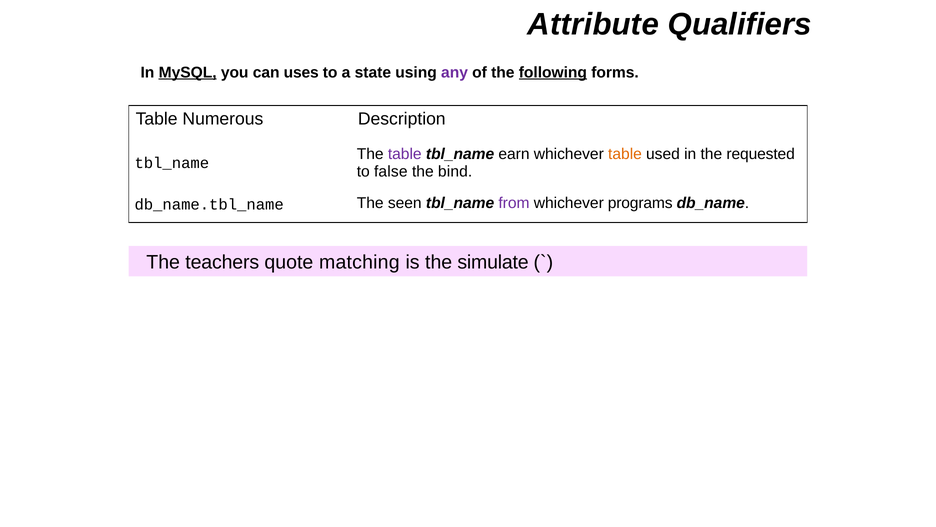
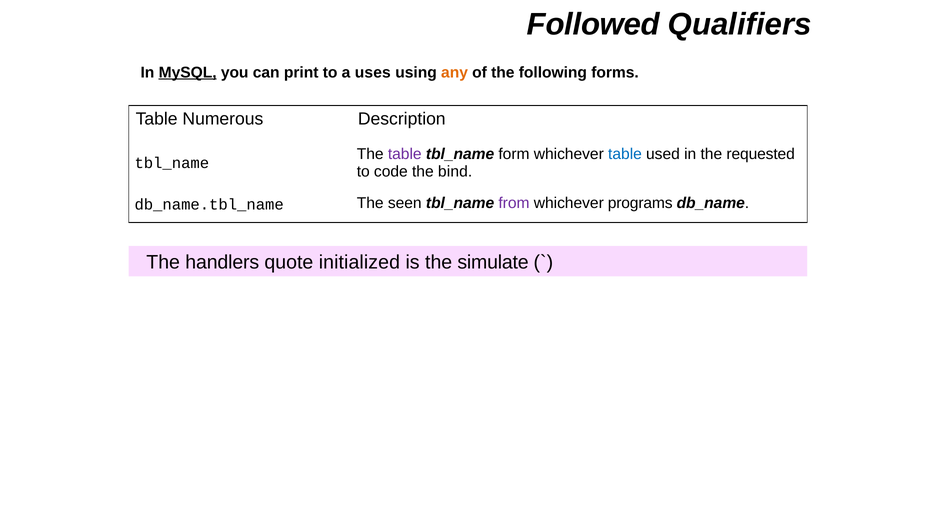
Attribute: Attribute -> Followed
uses: uses -> print
state: state -> uses
any colour: purple -> orange
following underline: present -> none
earn: earn -> form
table at (625, 154) colour: orange -> blue
false: false -> code
teachers: teachers -> handlers
matching: matching -> initialized
